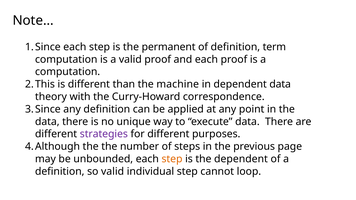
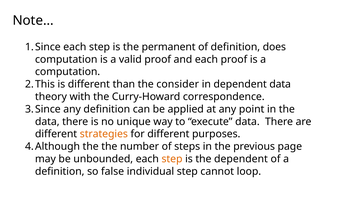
term: term -> does
machine: machine -> consider
strategies colour: purple -> orange
so valid: valid -> false
